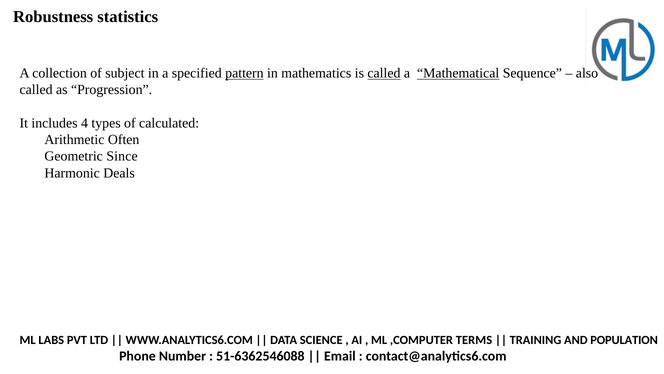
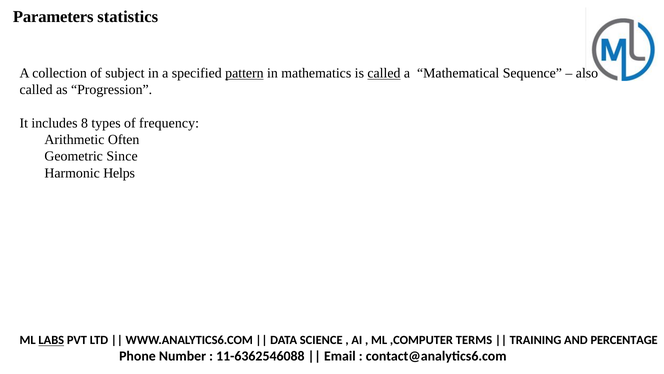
Robustness: Robustness -> Parameters
Mathematical underline: present -> none
4: 4 -> 8
calculated: calculated -> frequency
Deals: Deals -> Helps
LABS underline: none -> present
POPULATION: POPULATION -> PERCENTAGE
51-6362546088: 51-6362546088 -> 11-6362546088
